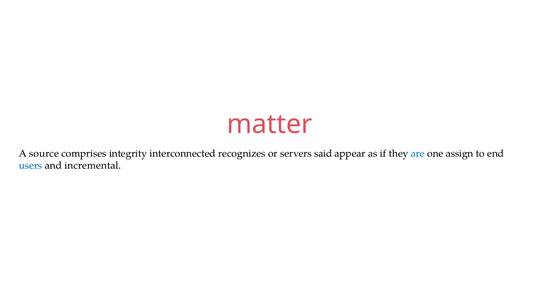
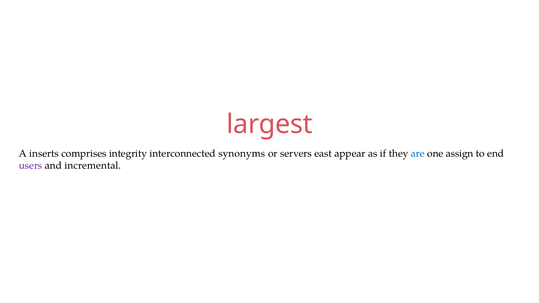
matter: matter -> largest
source: source -> inserts
recognizes: recognizes -> synonyms
said: said -> east
users colour: blue -> purple
